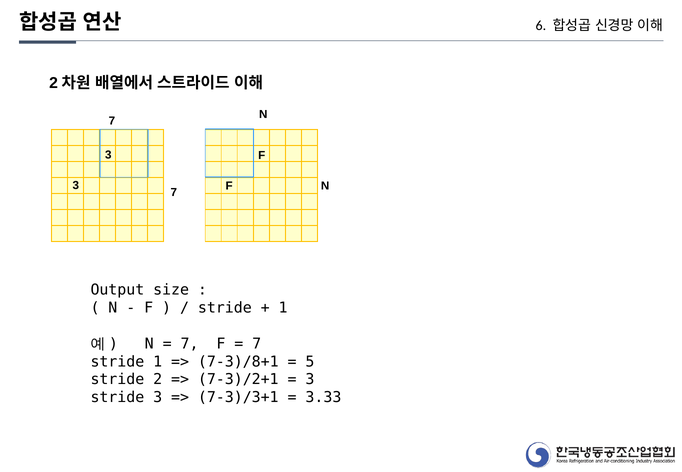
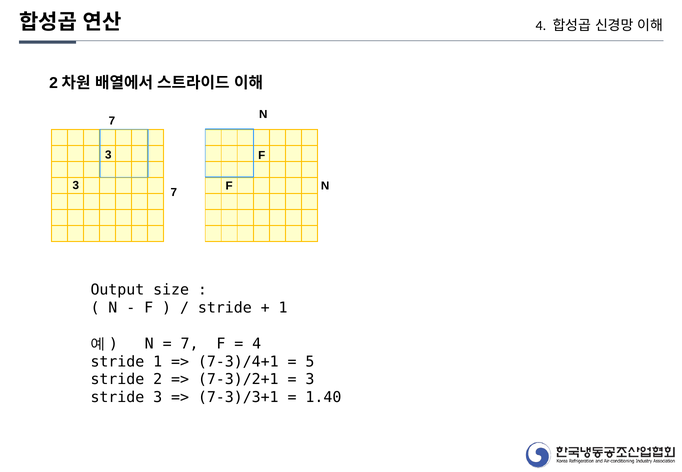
6 at (541, 26): 6 -> 4
7 at (257, 344): 7 -> 4
7-3)/8+1: 7-3)/8+1 -> 7-3)/4+1
3.33: 3.33 -> 1.40
